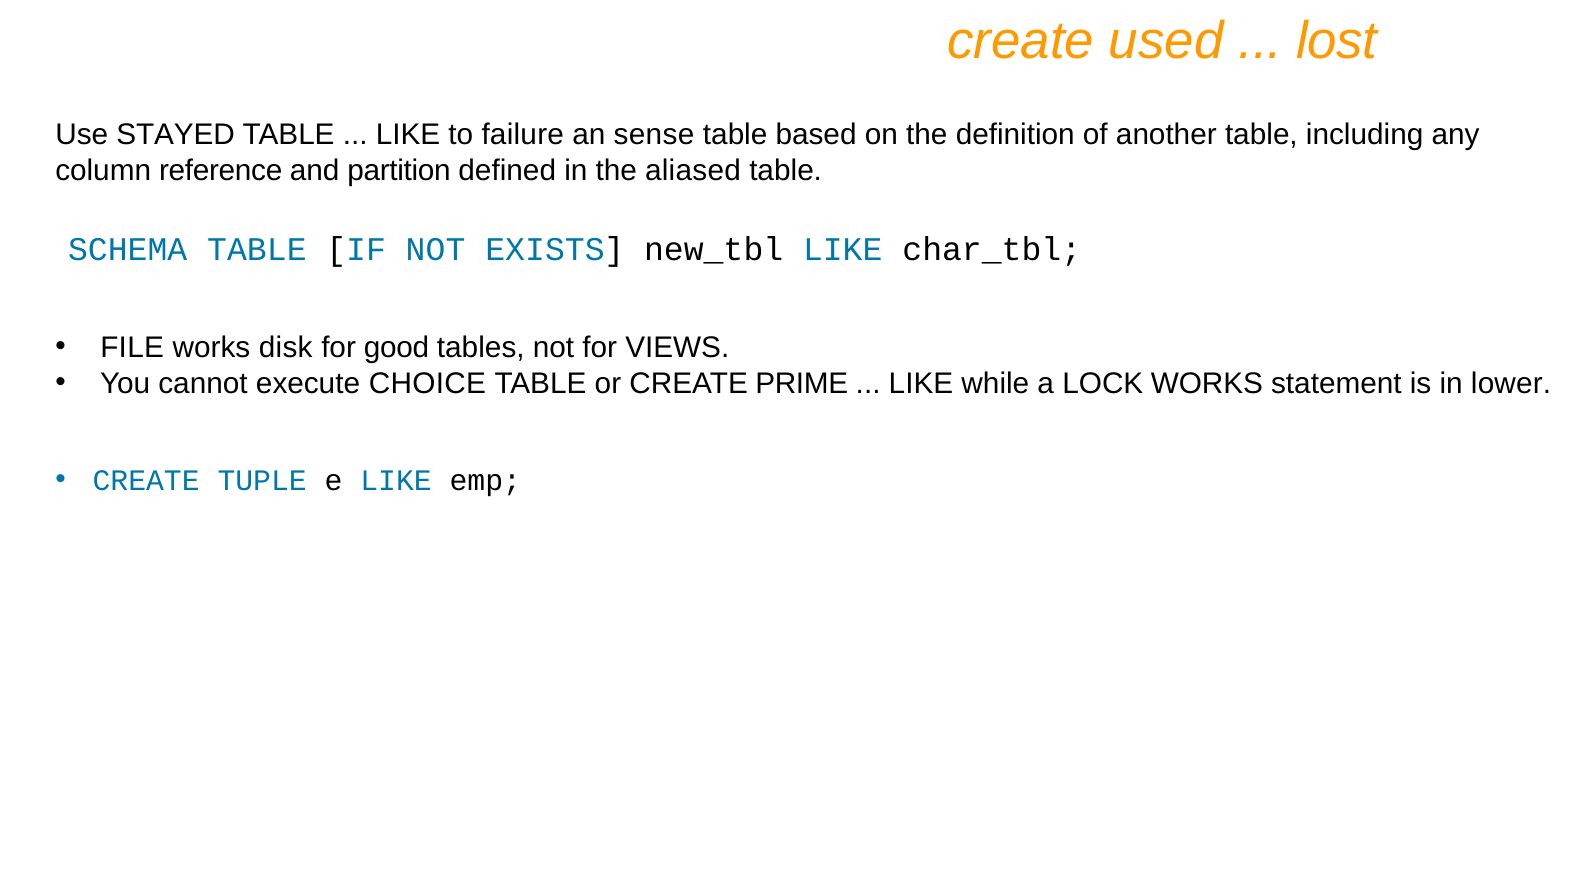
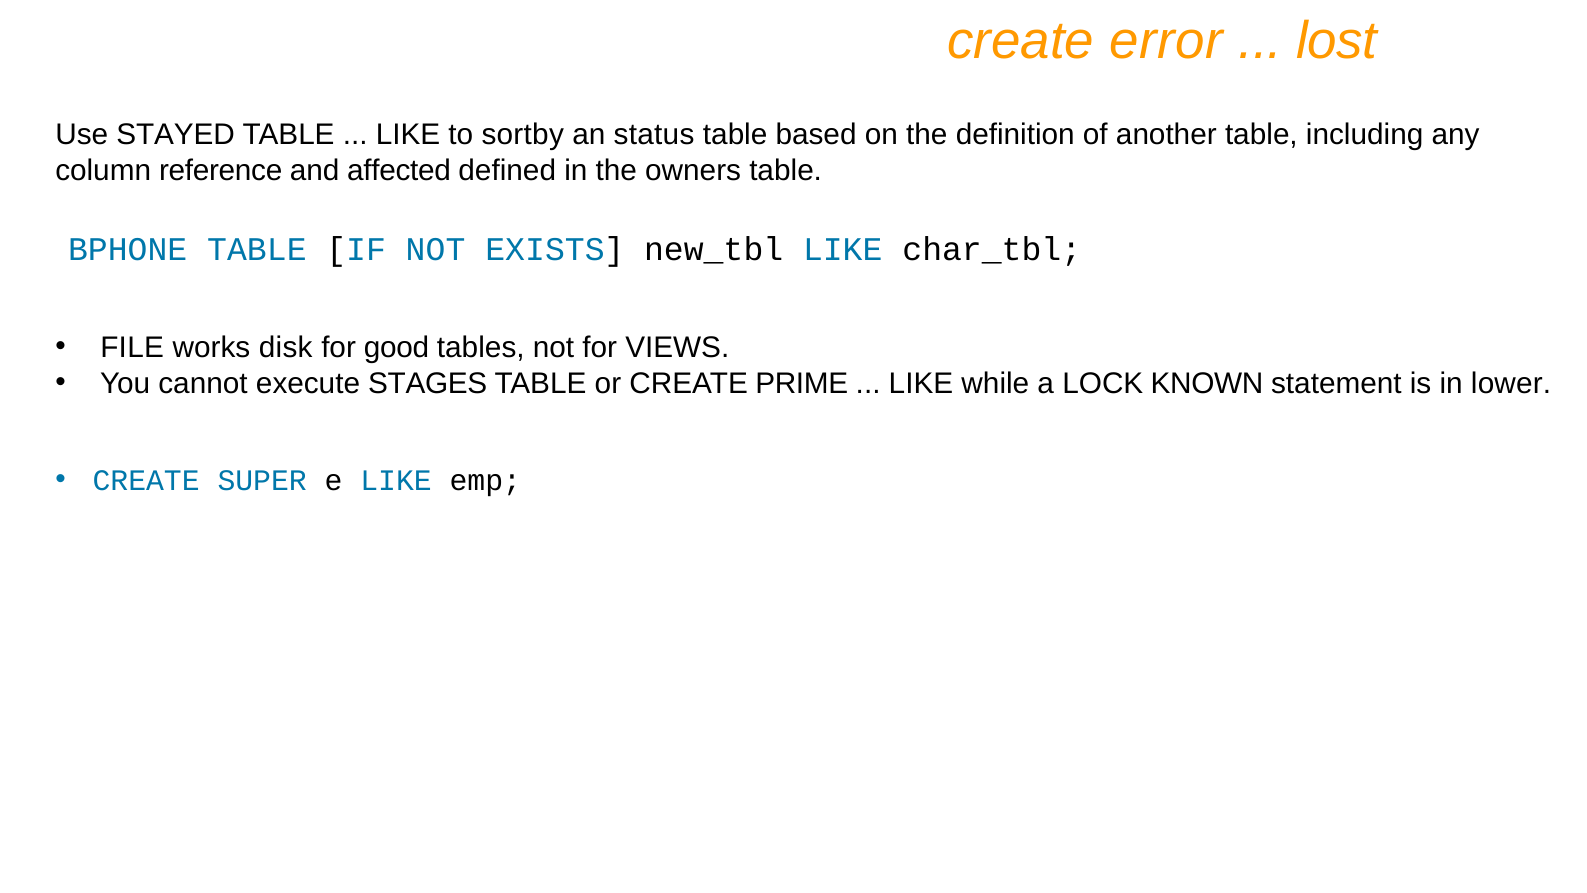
used: used -> error
failure: failure -> sortby
sense: sense -> status
partition: partition -> affected
aliased: aliased -> owners
SCHEMA: SCHEMA -> BPHONE
CHOICE: CHOICE -> STAGES
LOCK WORKS: WORKS -> KNOWN
TUPLE: TUPLE -> SUPER
